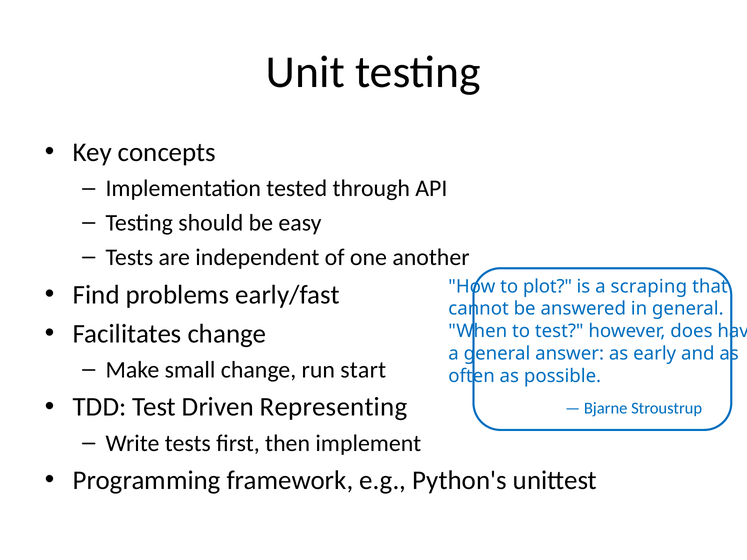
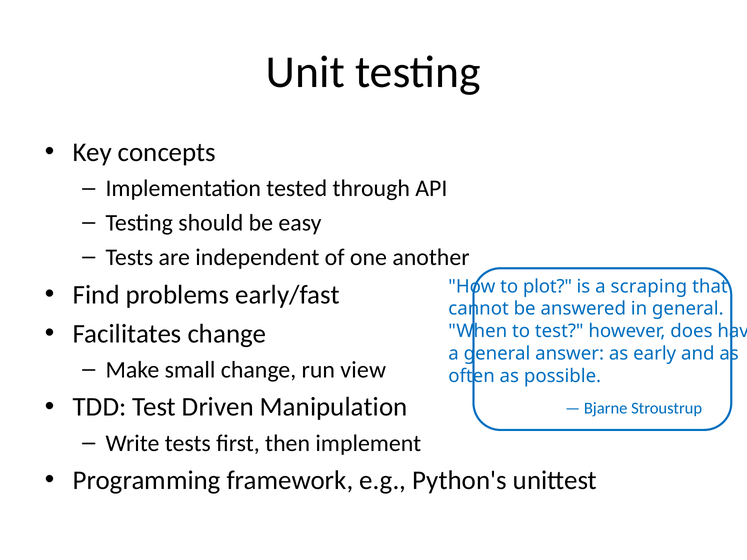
start: start -> view
Representing: Representing -> Manipulation
